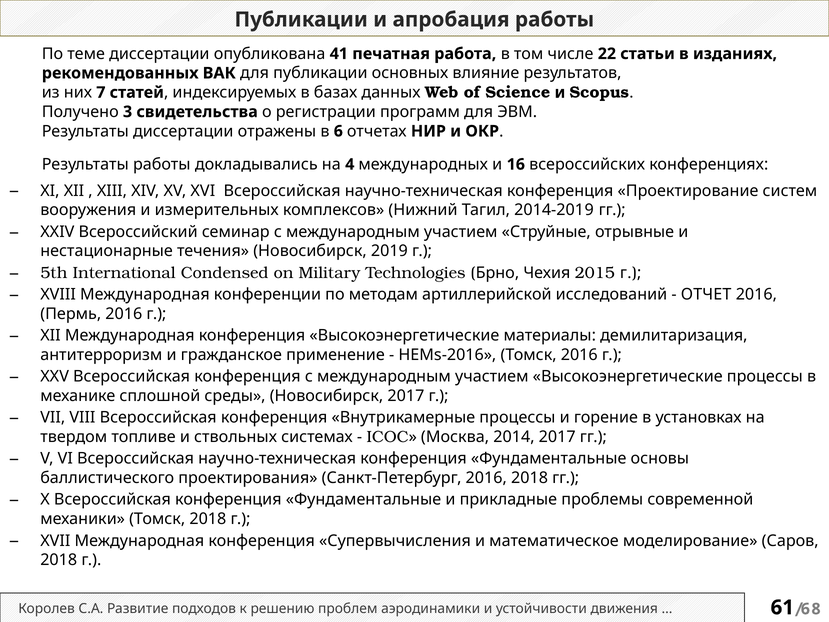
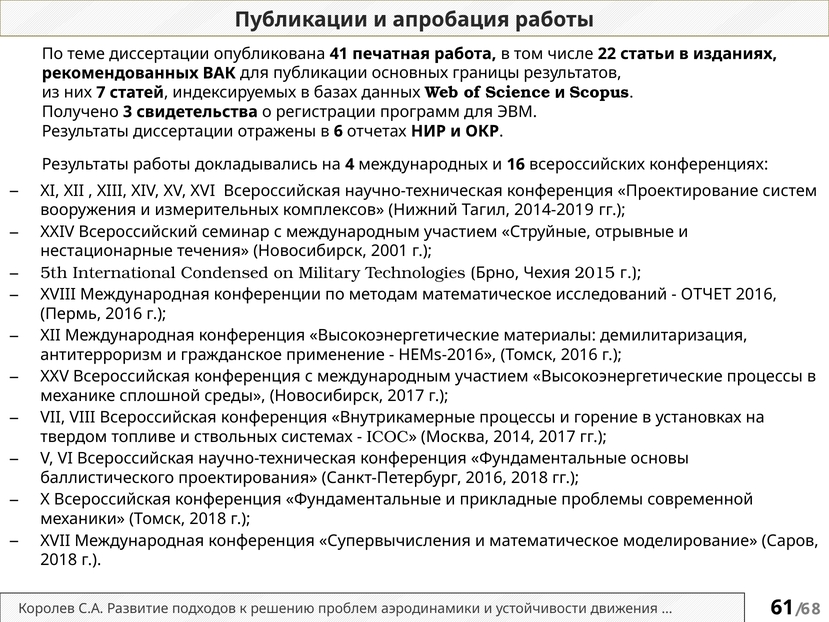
влияние: влияние -> границы
2019: 2019 -> 2001
методам артиллерийской: артиллерийской -> математическое
